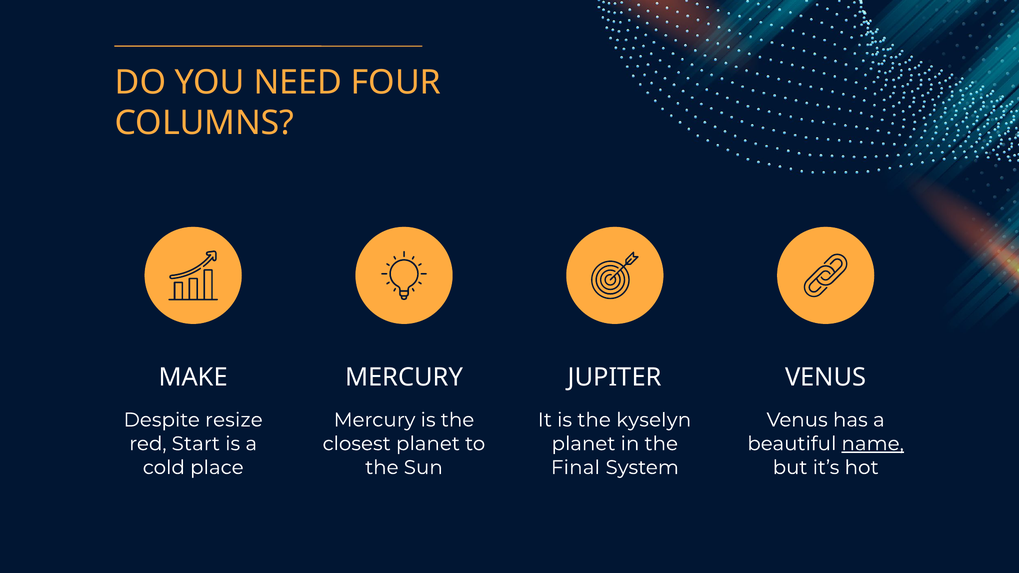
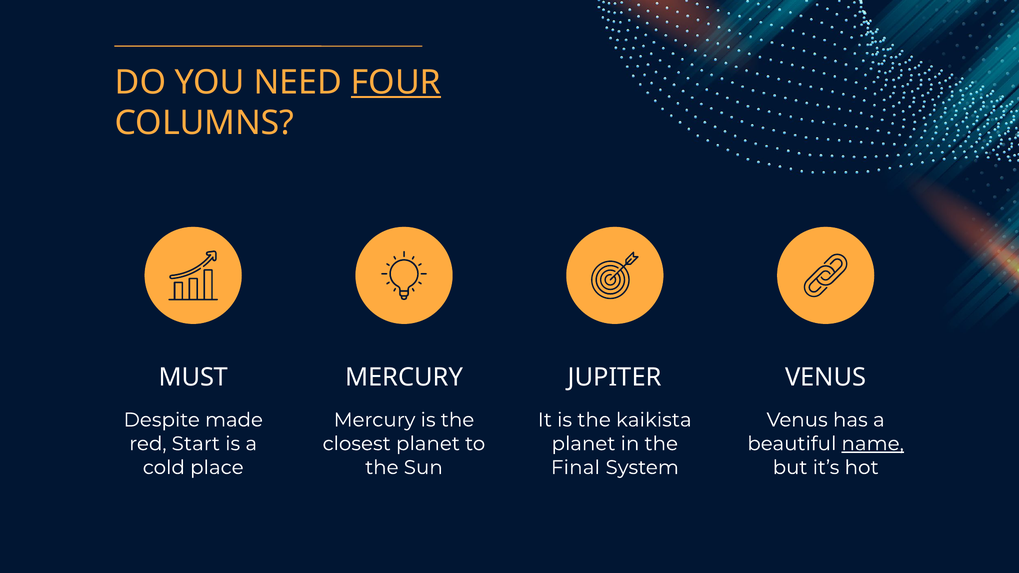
FOUR underline: none -> present
MAKE: MAKE -> MUST
resize: resize -> made
kyselyn: kyselyn -> kaikista
